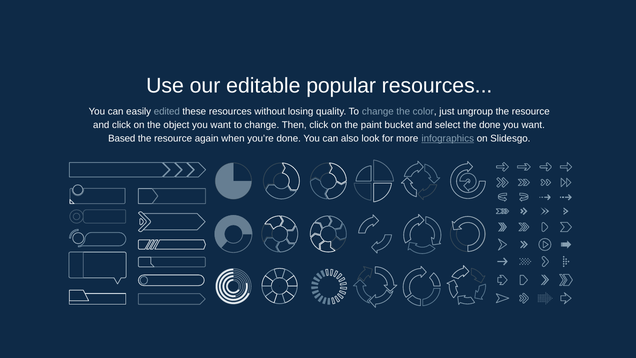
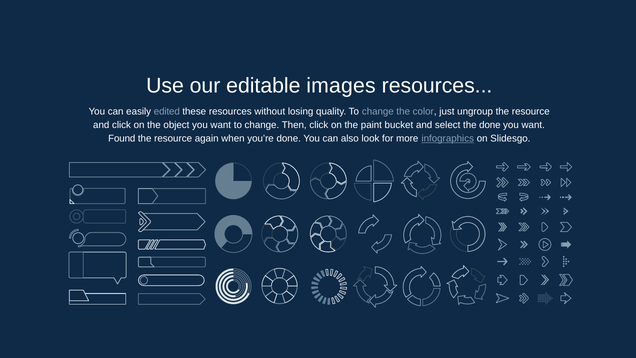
popular: popular -> images
Based: Based -> Found
